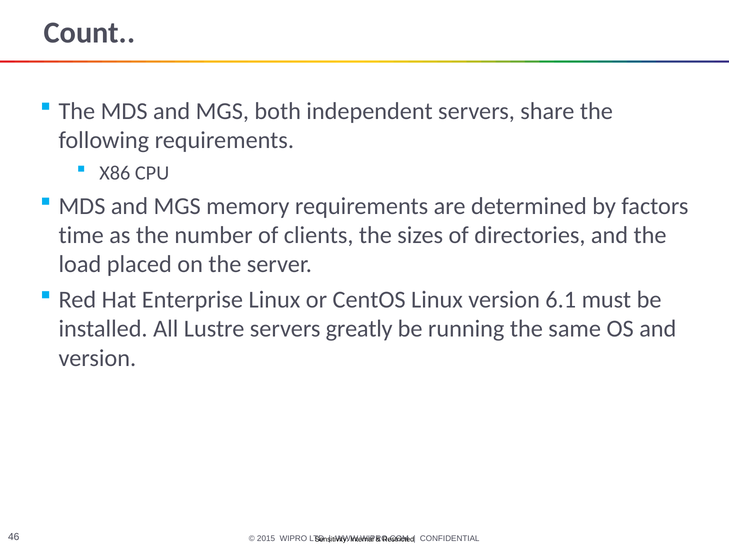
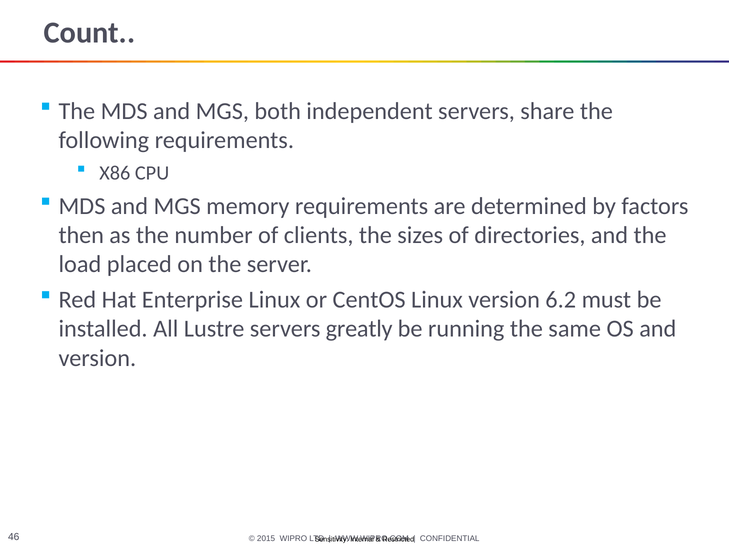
time: time -> then
6.1: 6.1 -> 6.2
